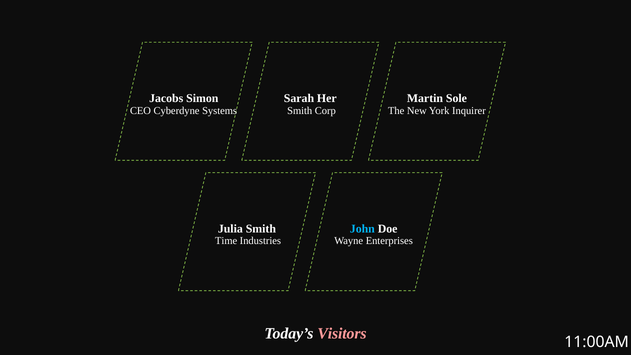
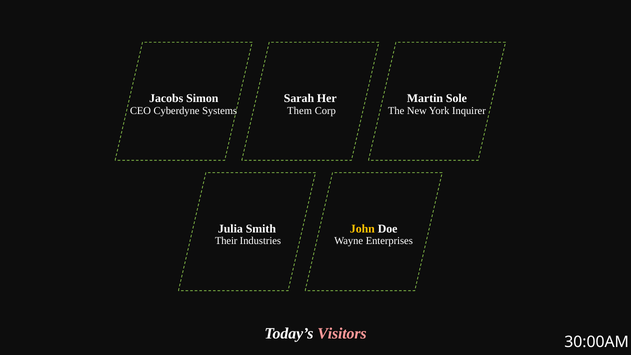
Systems Smith: Smith -> Them
John colour: light blue -> yellow
Time: Time -> Their
11:00AM: 11:00AM -> 30:00AM
